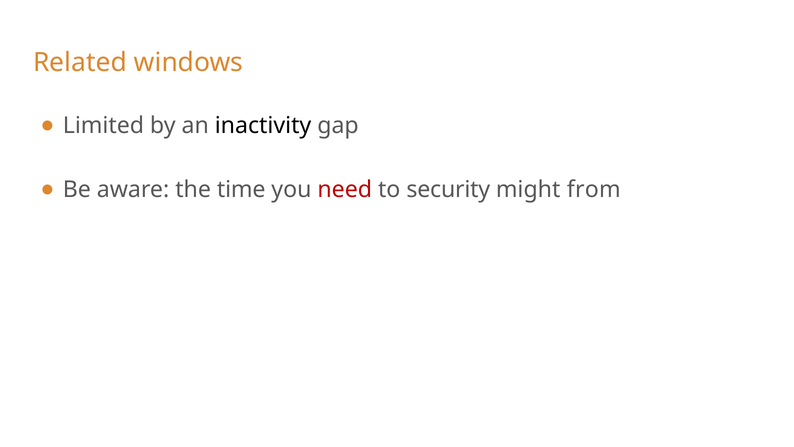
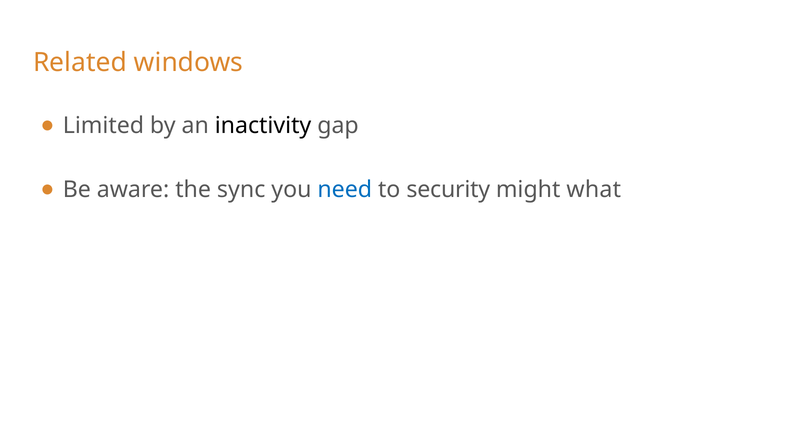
time: time -> sync
need colour: red -> blue
from: from -> what
